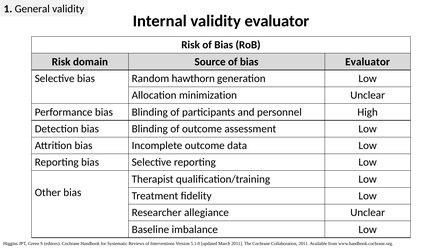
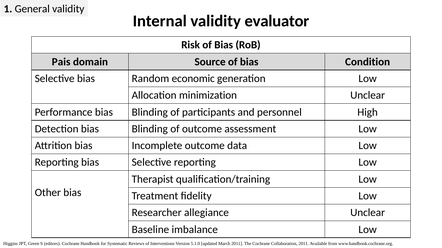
Risk at (61, 62): Risk -> Pais
bias Evaluator: Evaluator -> Condition
hawthorn: hawthorn -> economic
